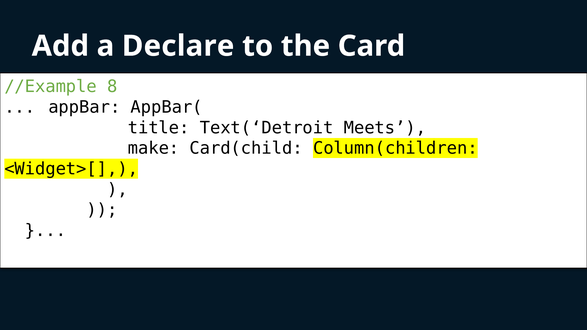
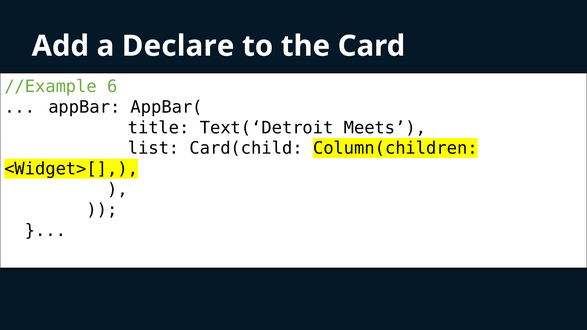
8: 8 -> 6
make: make -> list
